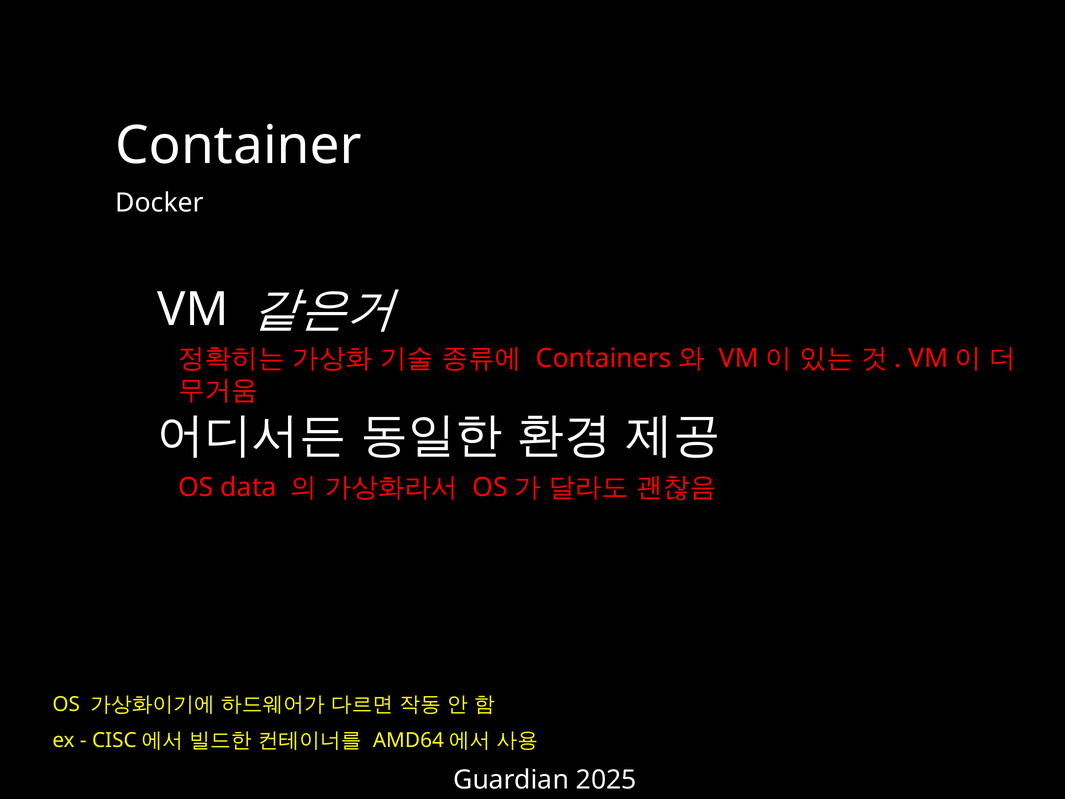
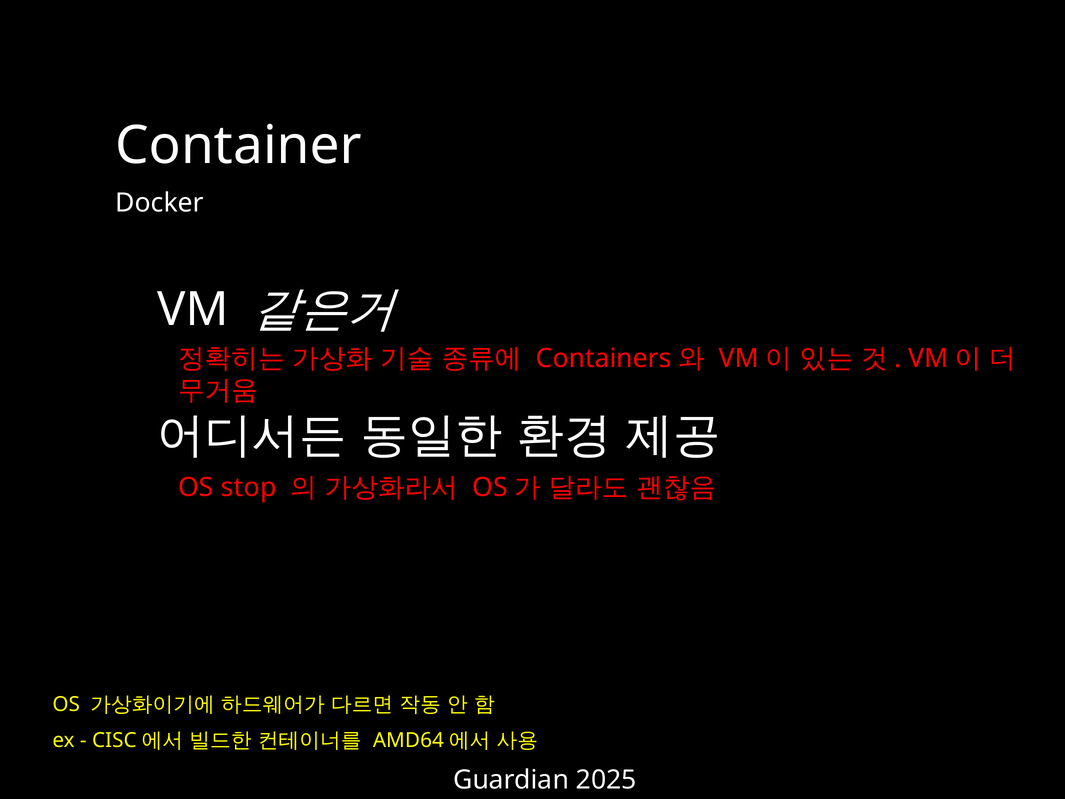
data: data -> stop
